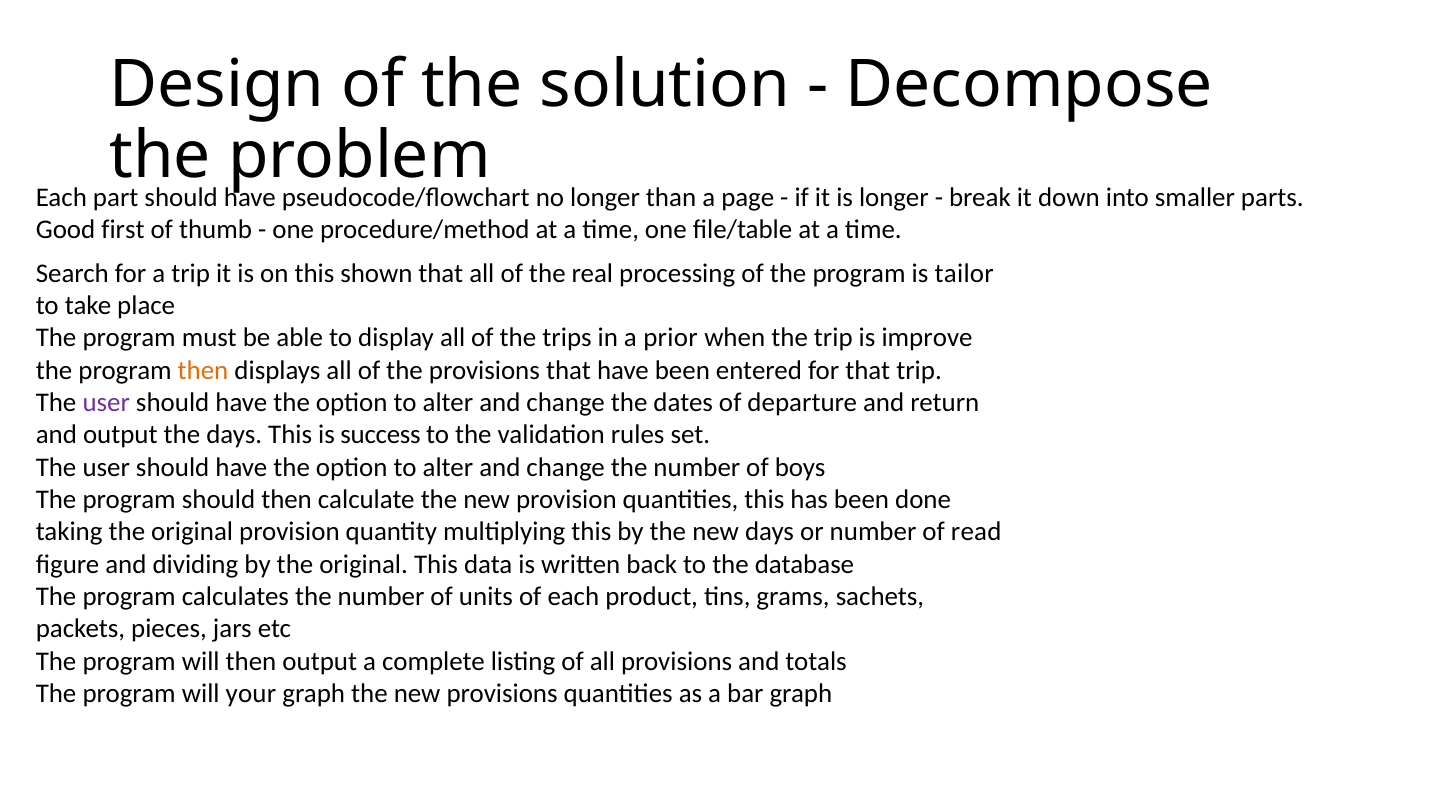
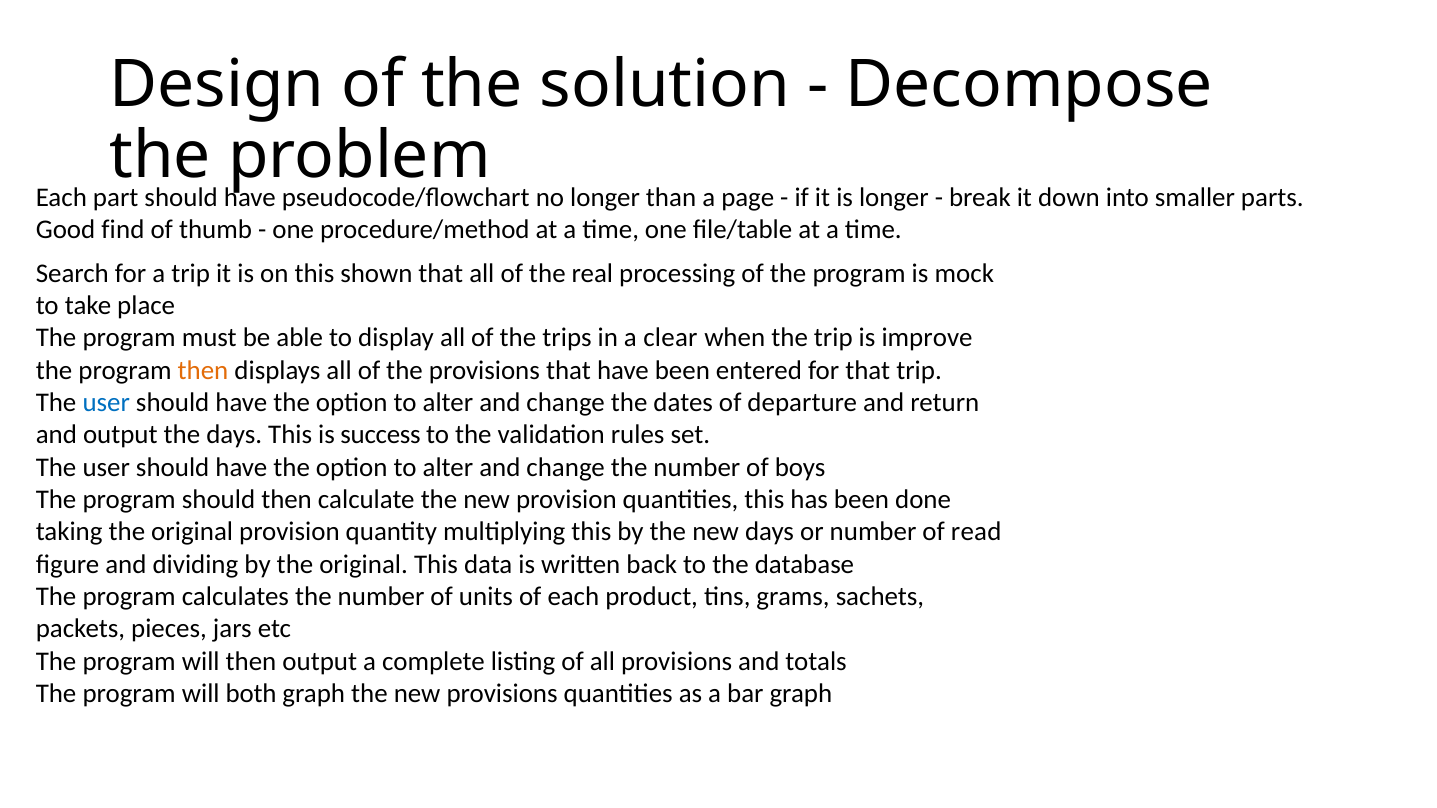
first: first -> find
tailor: tailor -> mock
prior: prior -> clear
user at (106, 403) colour: purple -> blue
your: your -> both
